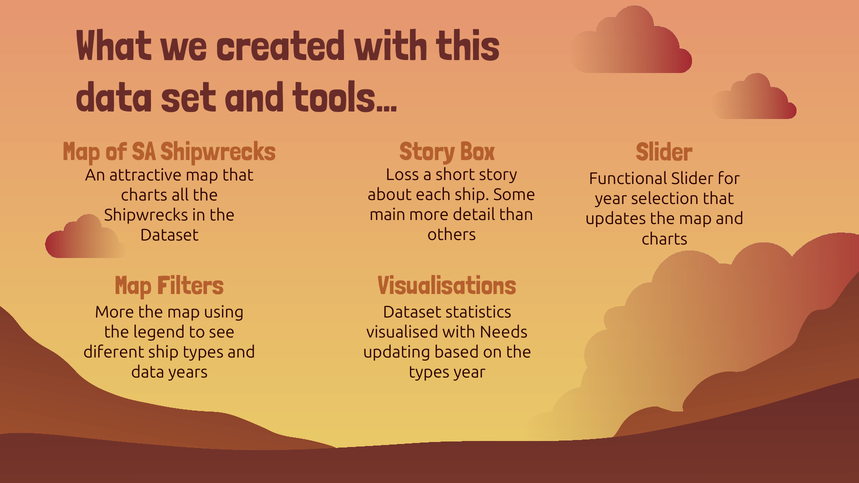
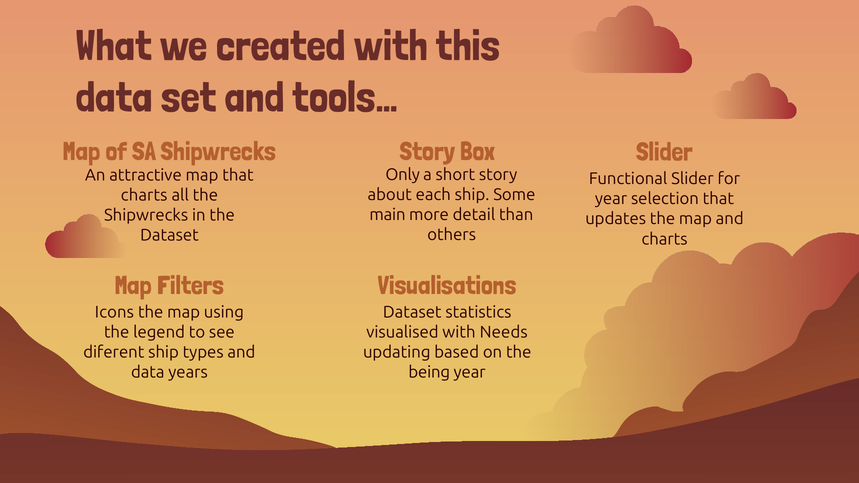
Loss: Loss -> Only
More at (115, 312): More -> Icons
types at (429, 373): types -> being
